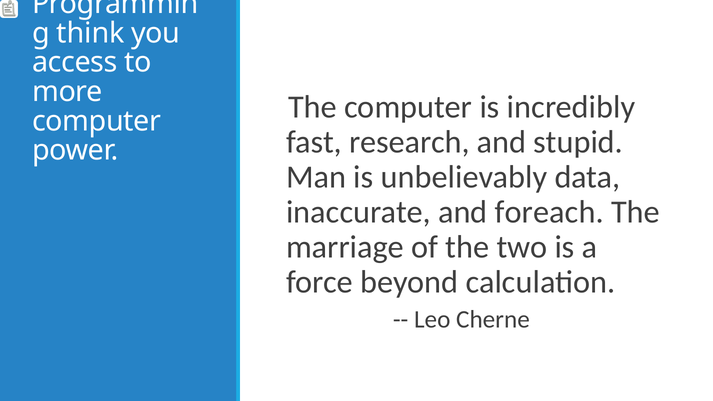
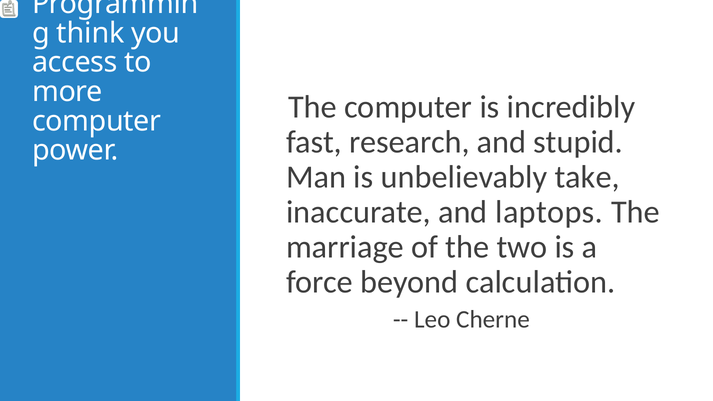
data: data -> take
foreach: foreach -> laptops
